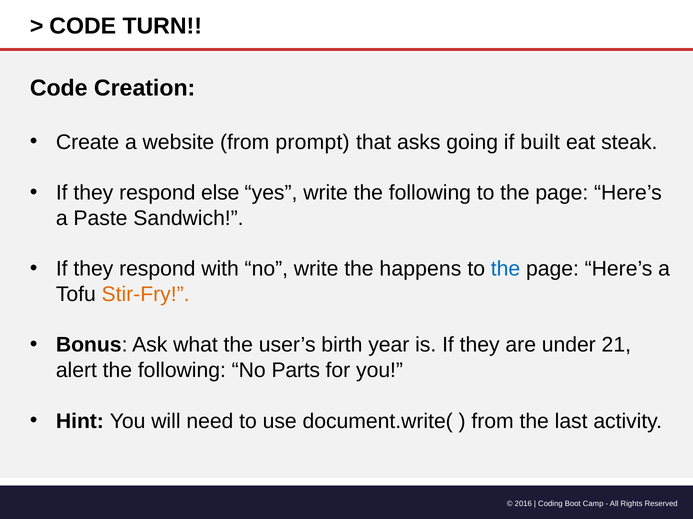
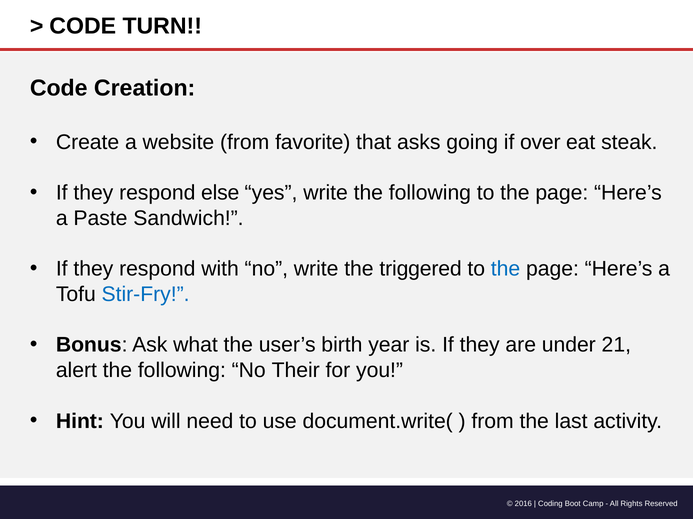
prompt: prompt -> favorite
built: built -> over
happens: happens -> triggered
Stir-Fry colour: orange -> blue
Parts: Parts -> Their
